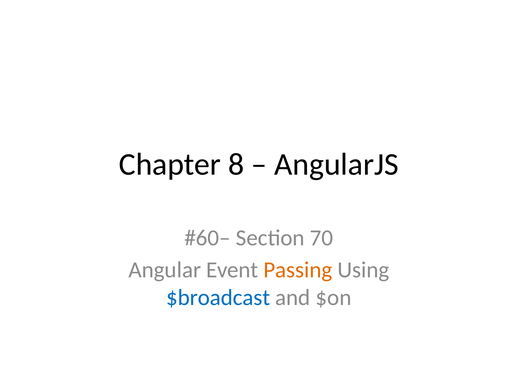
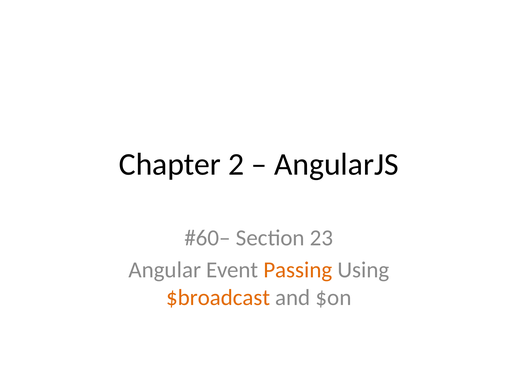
8: 8 -> 2
70: 70 -> 23
$broadcast colour: blue -> orange
